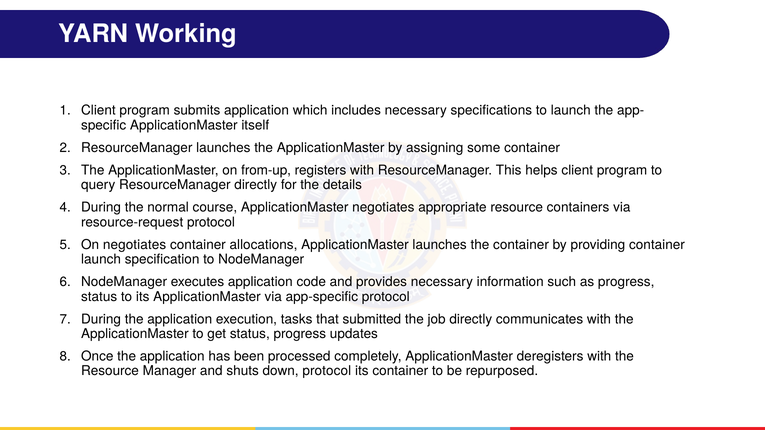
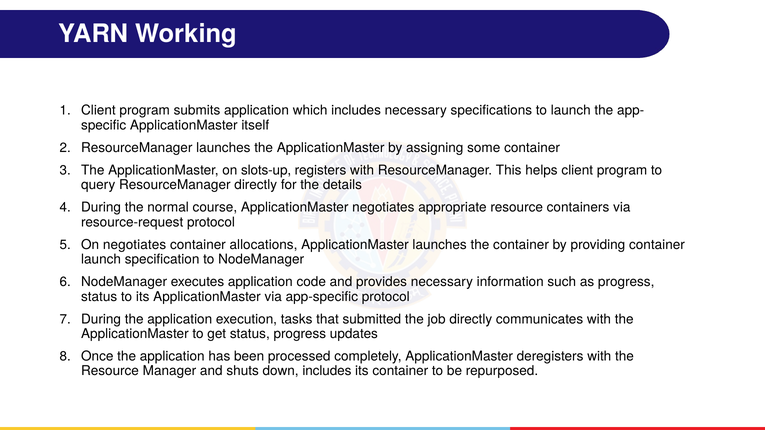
from-up: from-up -> slots-up
down protocol: protocol -> includes
